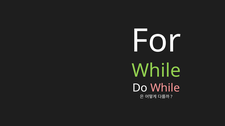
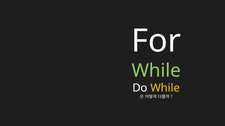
While at (165, 88) colour: pink -> yellow
